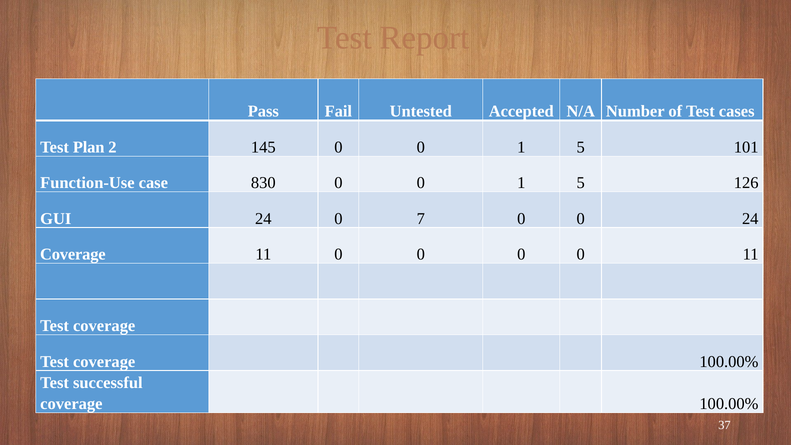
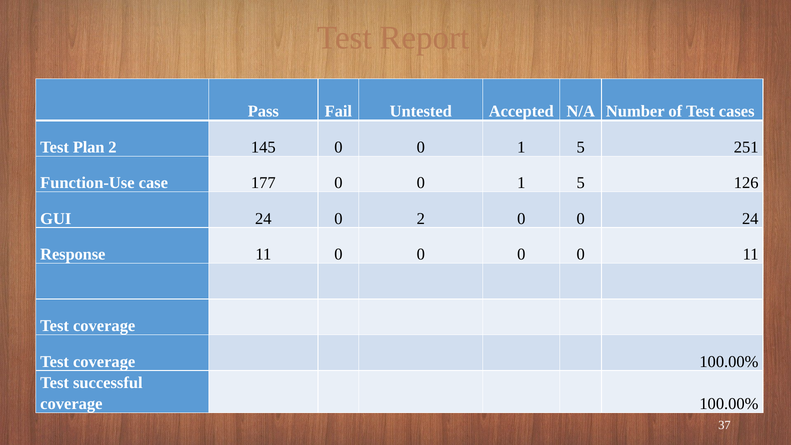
101: 101 -> 251
830: 830 -> 177
0 7: 7 -> 2
Coverage at (73, 254): Coverage -> Response
